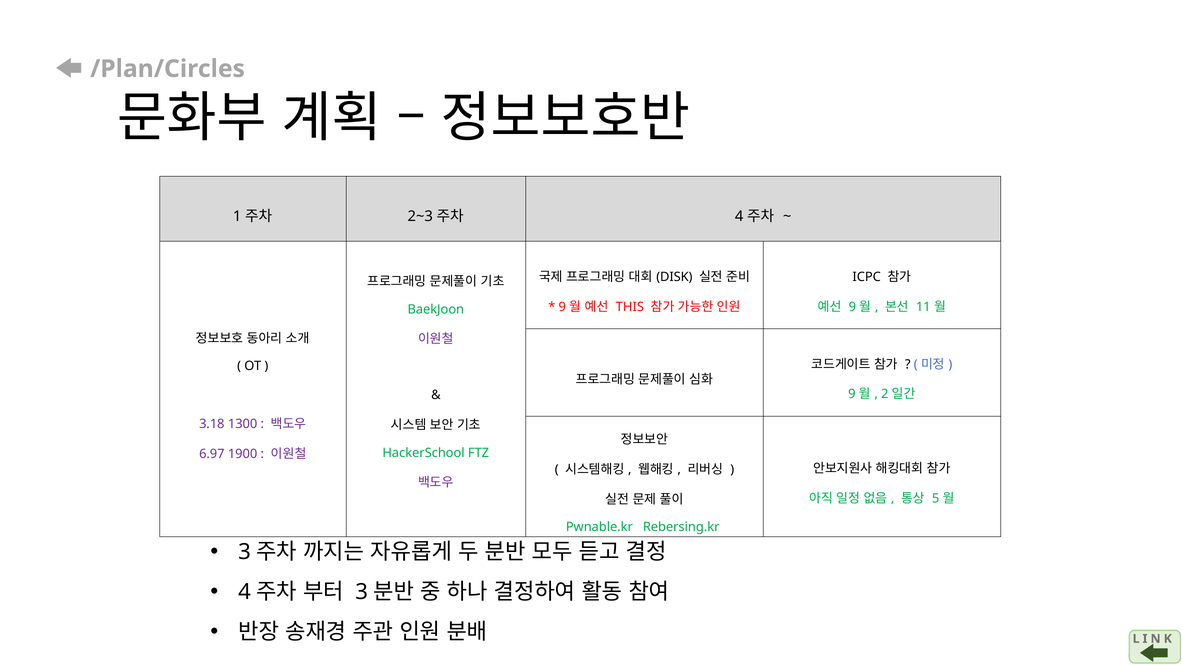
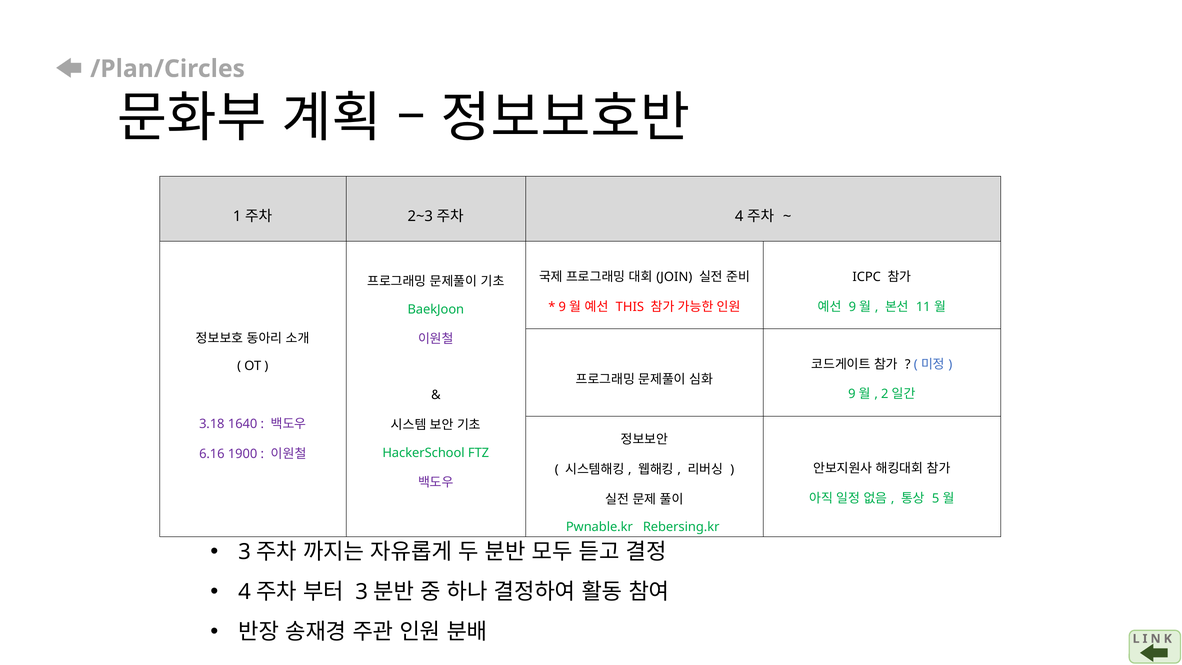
DISK: DISK -> JOIN
1300: 1300 -> 1640
6.97: 6.97 -> 6.16
